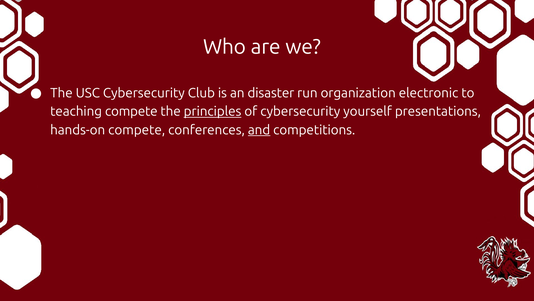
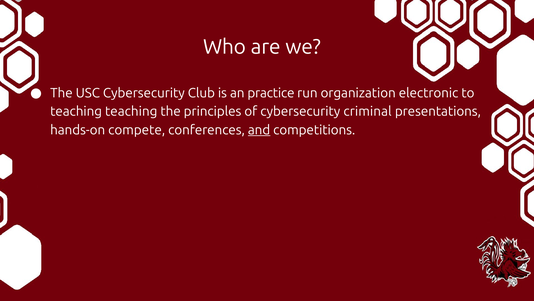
disaster: disaster -> practice
teaching compete: compete -> teaching
principles underline: present -> none
yourself: yourself -> criminal
